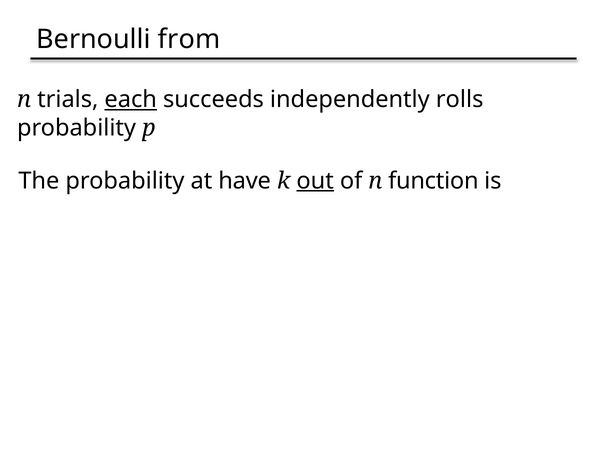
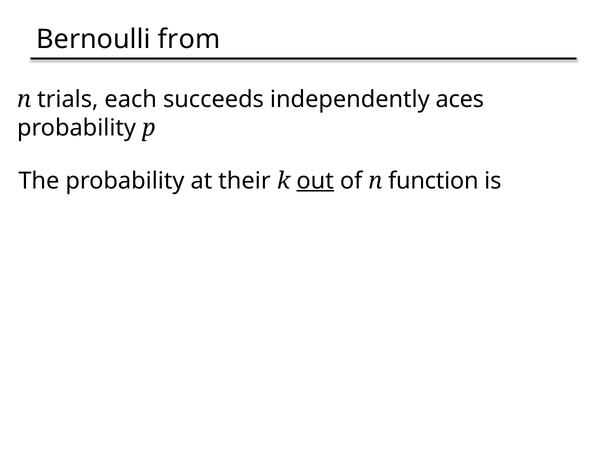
each underline: present -> none
rolls: rolls -> aces
have: have -> their
